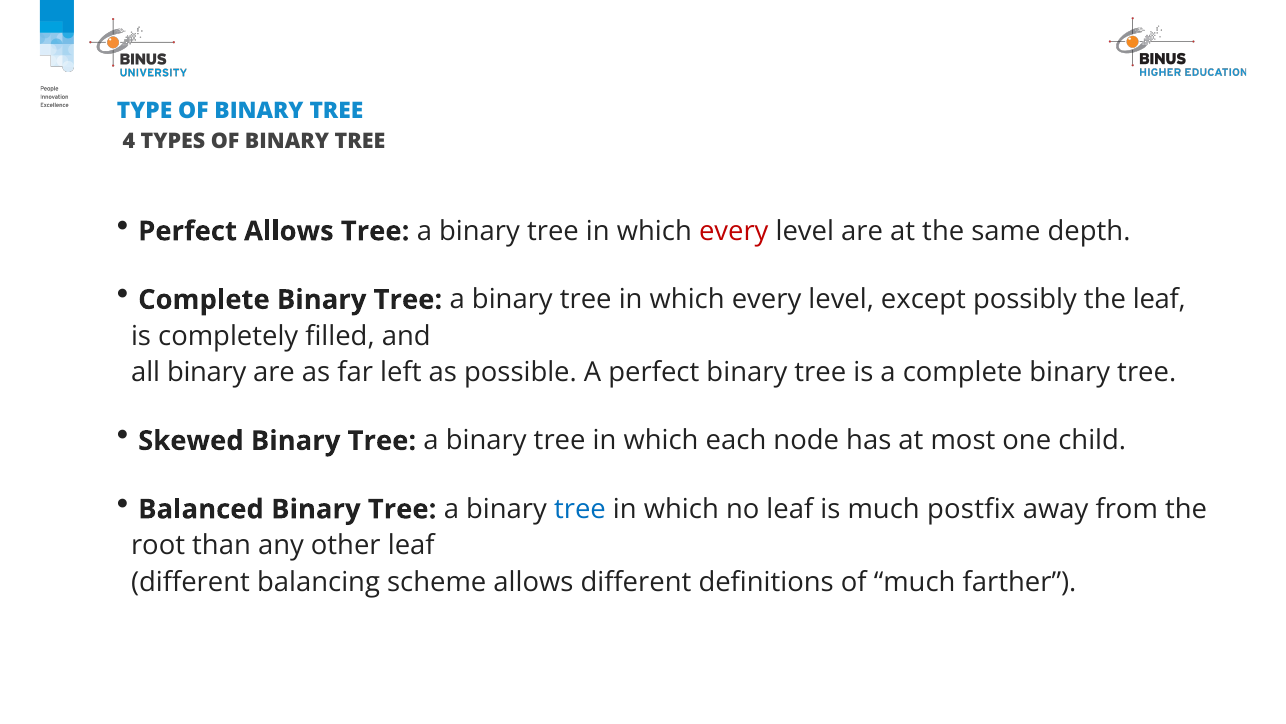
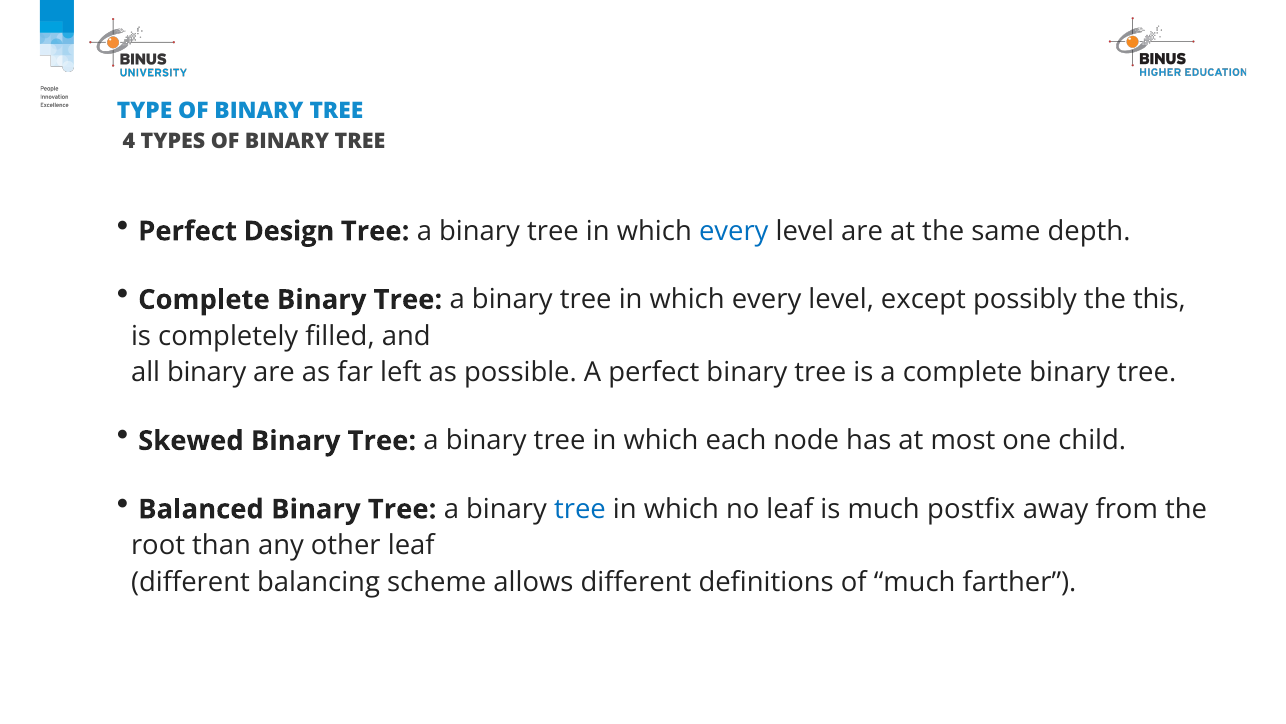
Perfect Allows: Allows -> Design
every at (734, 231) colour: red -> blue
the leaf: leaf -> this
